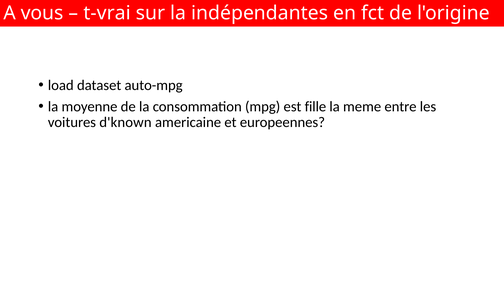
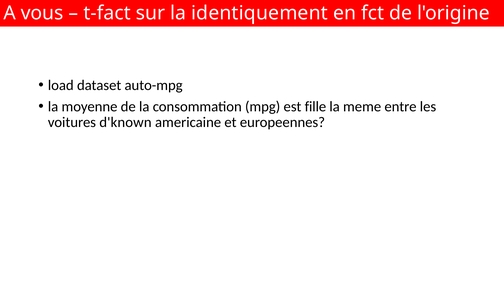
t-vrai: t-vrai -> t-fact
indépendantes: indépendantes -> identiquement
